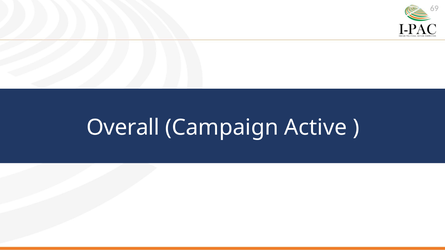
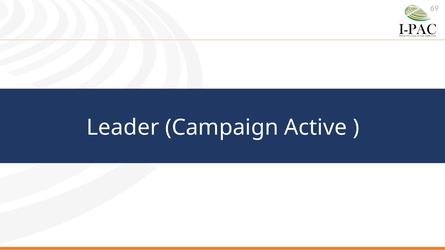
Overall: Overall -> Leader
